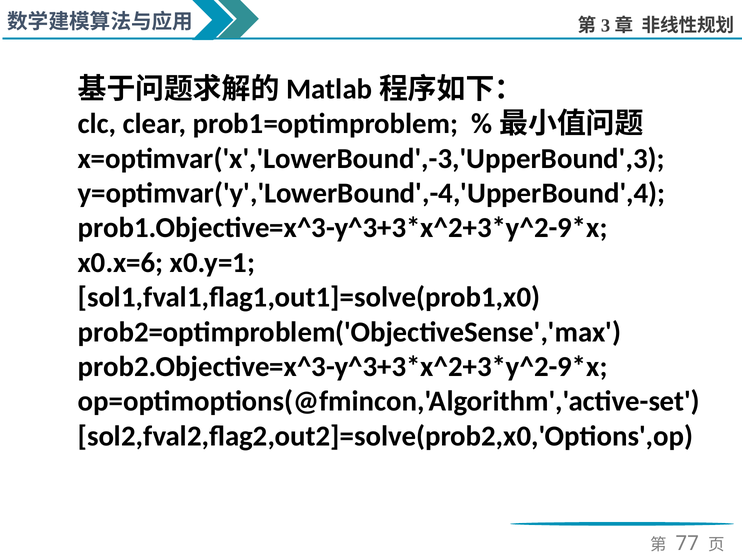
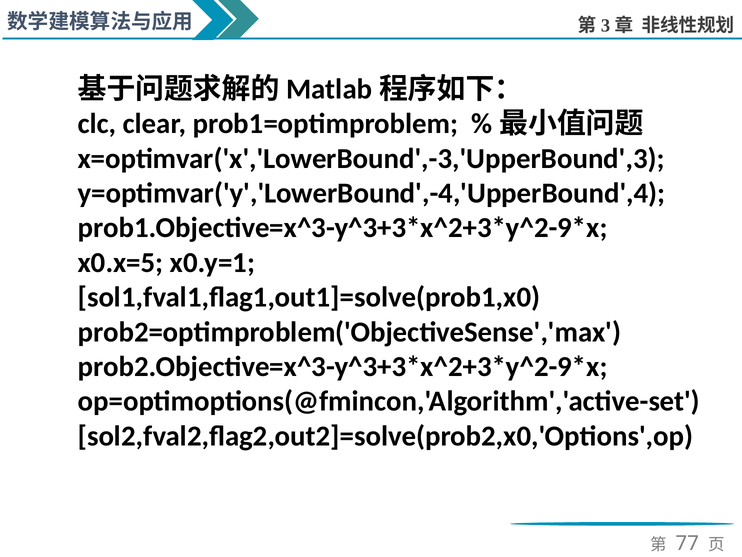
x0.x=6: x0.x=6 -> x0.x=5
